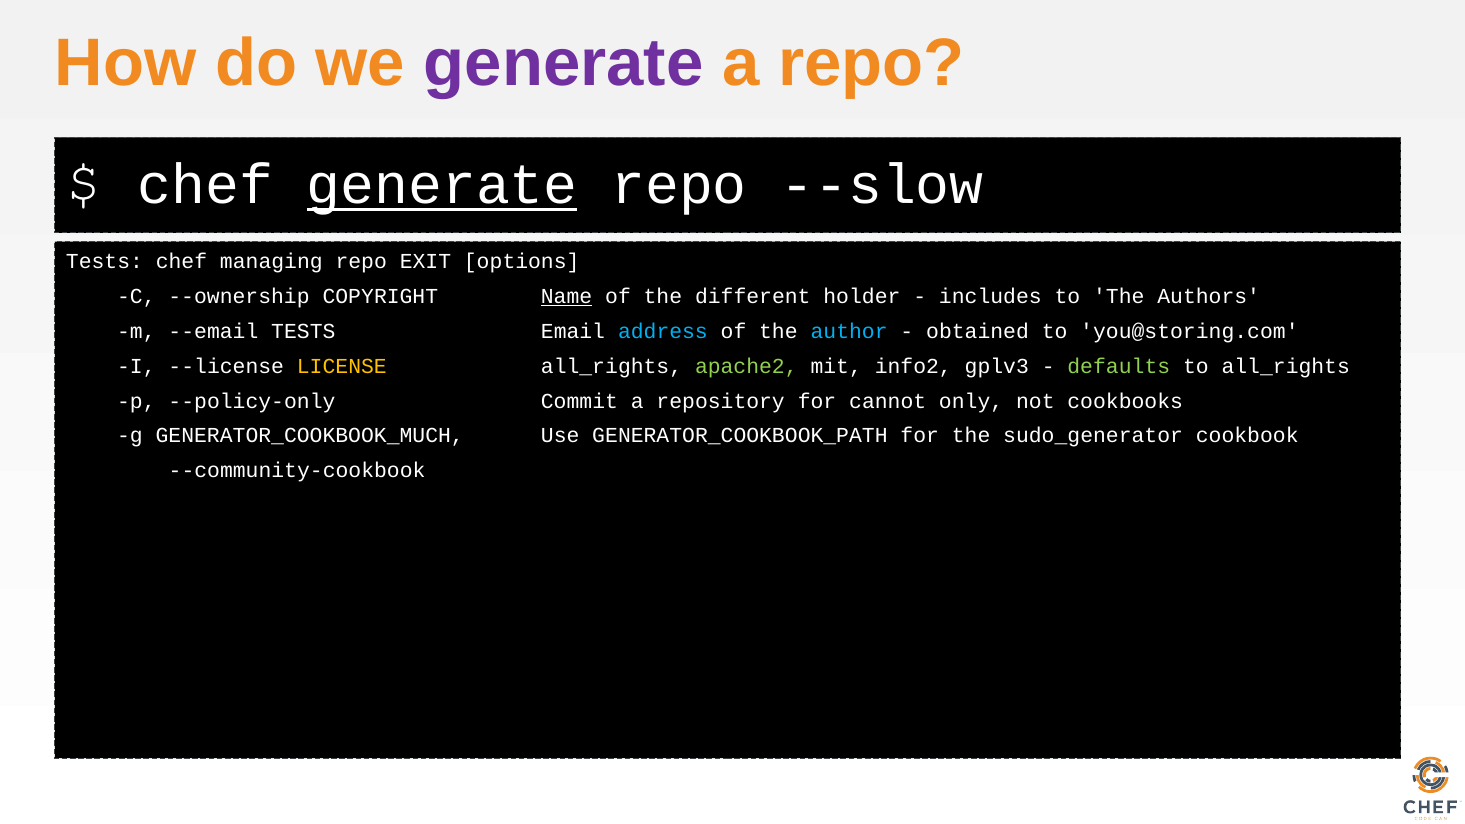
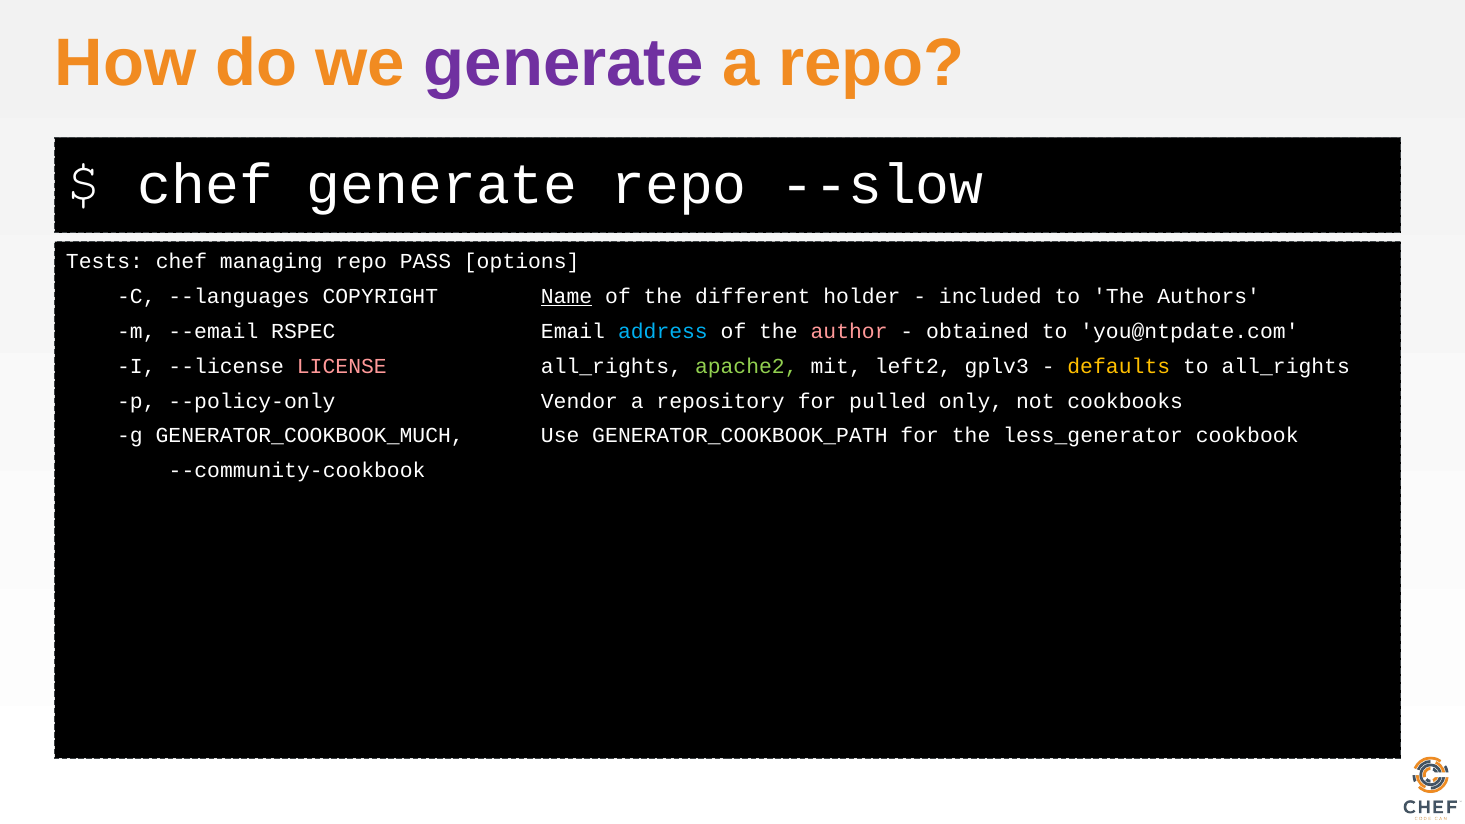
generate at (442, 185) underline: present -> none
EXIT: EXIT -> PASS
--ownership: --ownership -> --languages
includes: includes -> included
--email TESTS: TESTS -> RSPEC
author colour: light blue -> pink
you@storing.com: you@storing.com -> you@ntpdate.com
LICENSE colour: yellow -> pink
info2: info2 -> left2
defaults colour: light green -> yellow
Commit: Commit -> Vendor
cannot: cannot -> pulled
sudo_generator: sudo_generator -> less_generator
